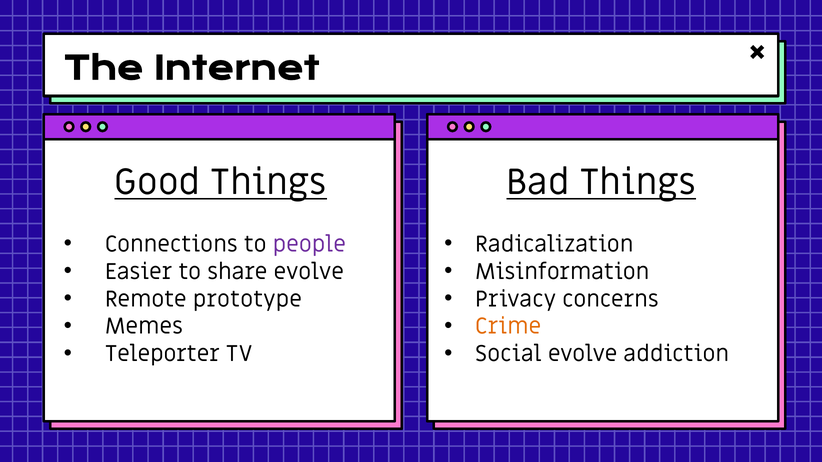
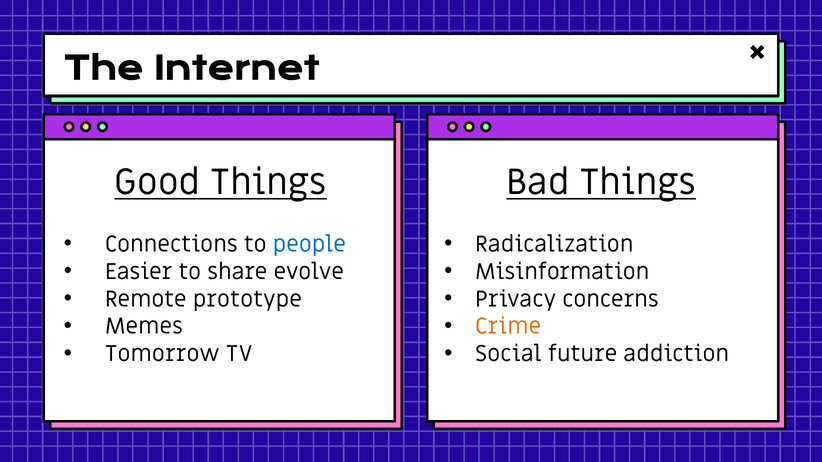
people colour: purple -> blue
Teleporter: Teleporter -> Tomorrow
Social evolve: evolve -> future
